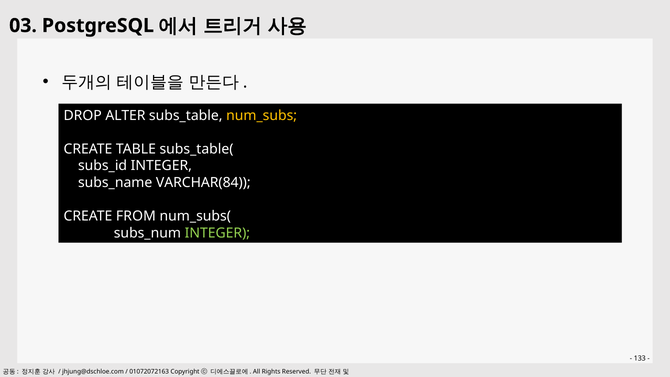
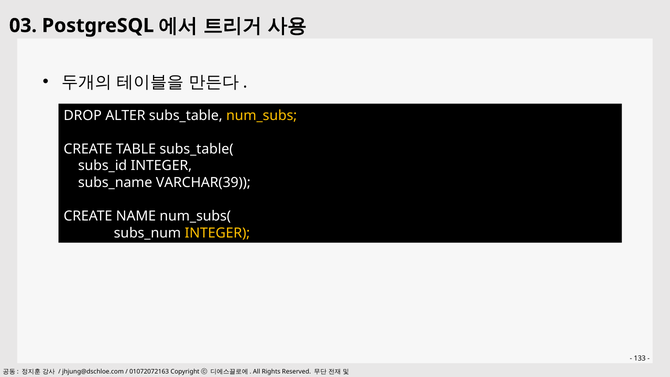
VARCHAR(84: VARCHAR(84 -> VARCHAR(39
FROM: FROM -> NAME
INTEGER at (217, 233) colour: light green -> yellow
